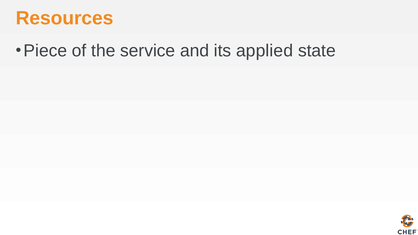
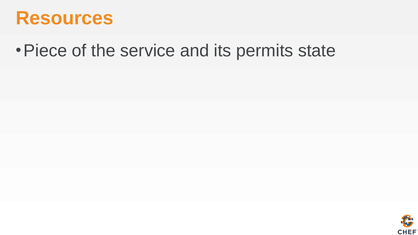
applied: applied -> permits
